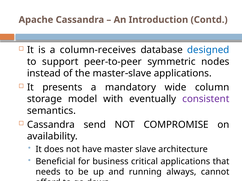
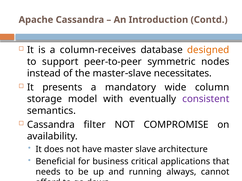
designed colour: blue -> orange
slave applications: applications -> necessitates
send: send -> filter
